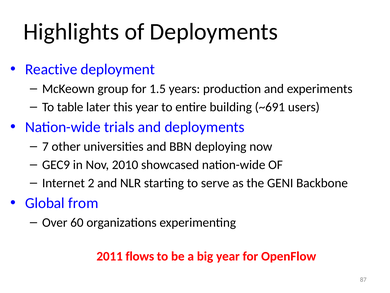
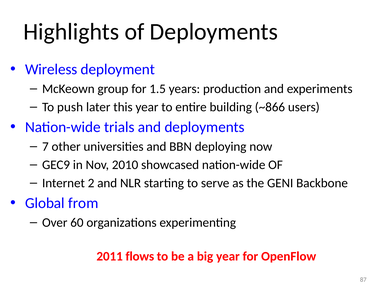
Reactive: Reactive -> Wireless
table: table -> push
~691: ~691 -> ~866
